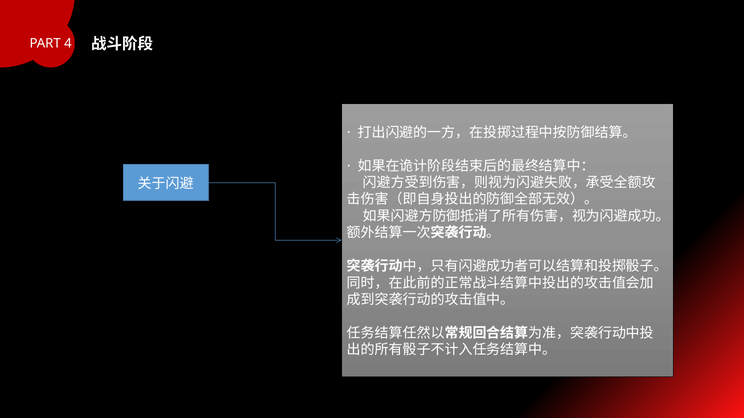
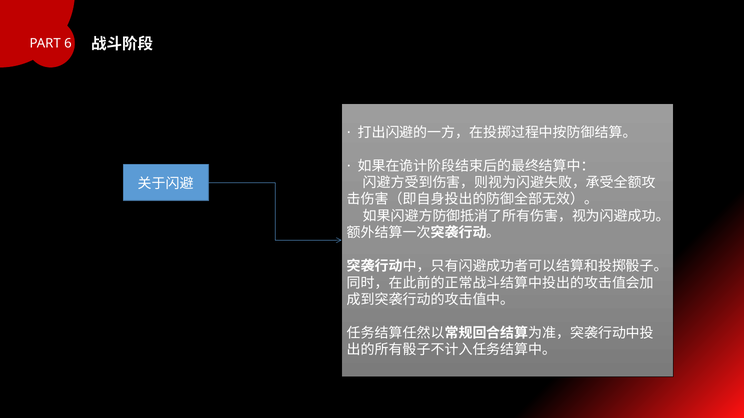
4: 4 -> 6
